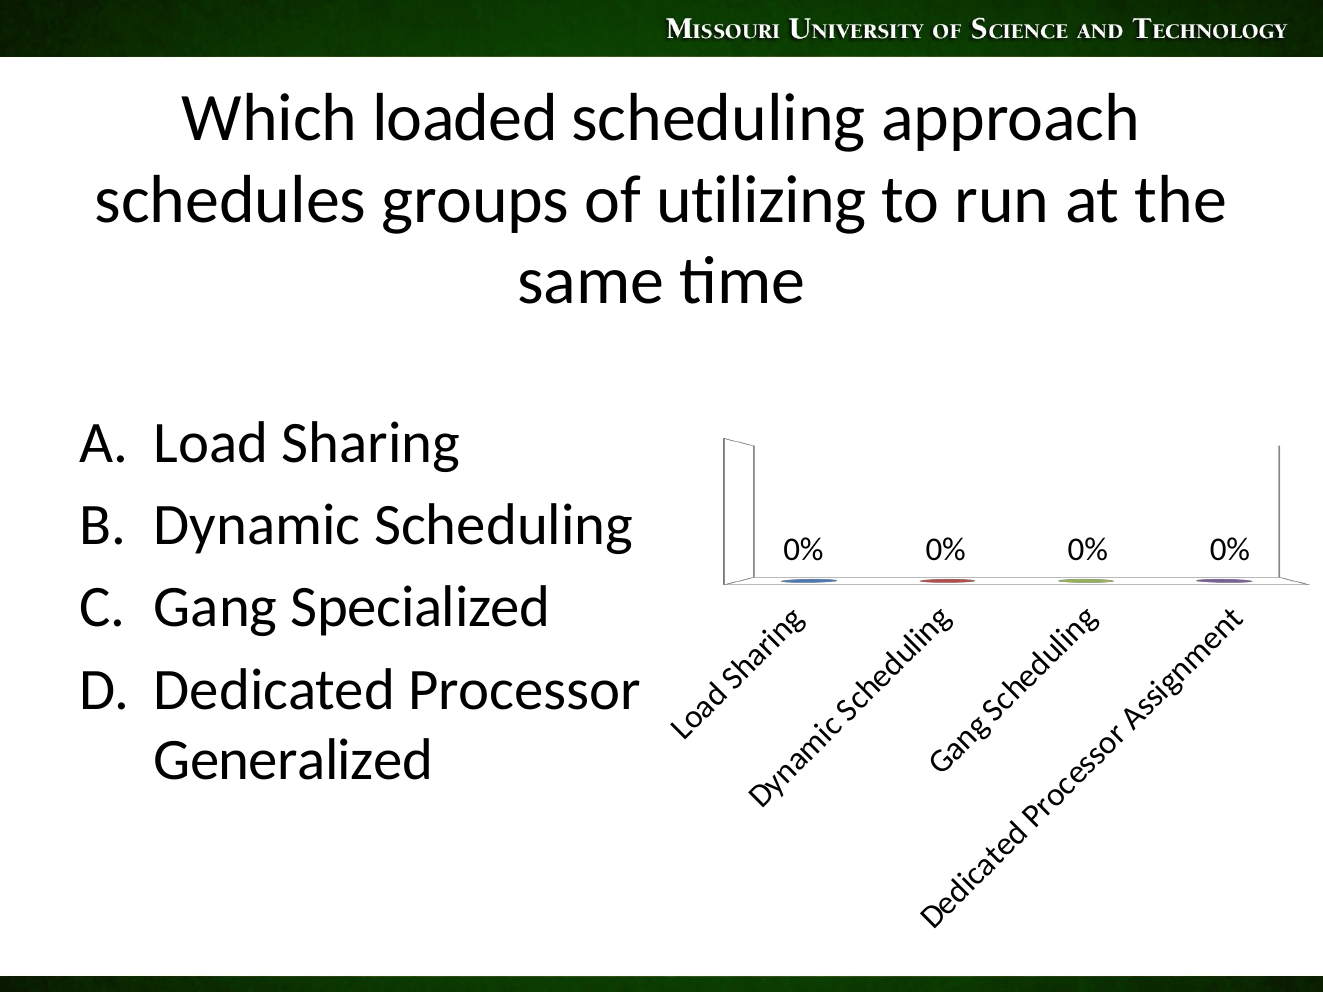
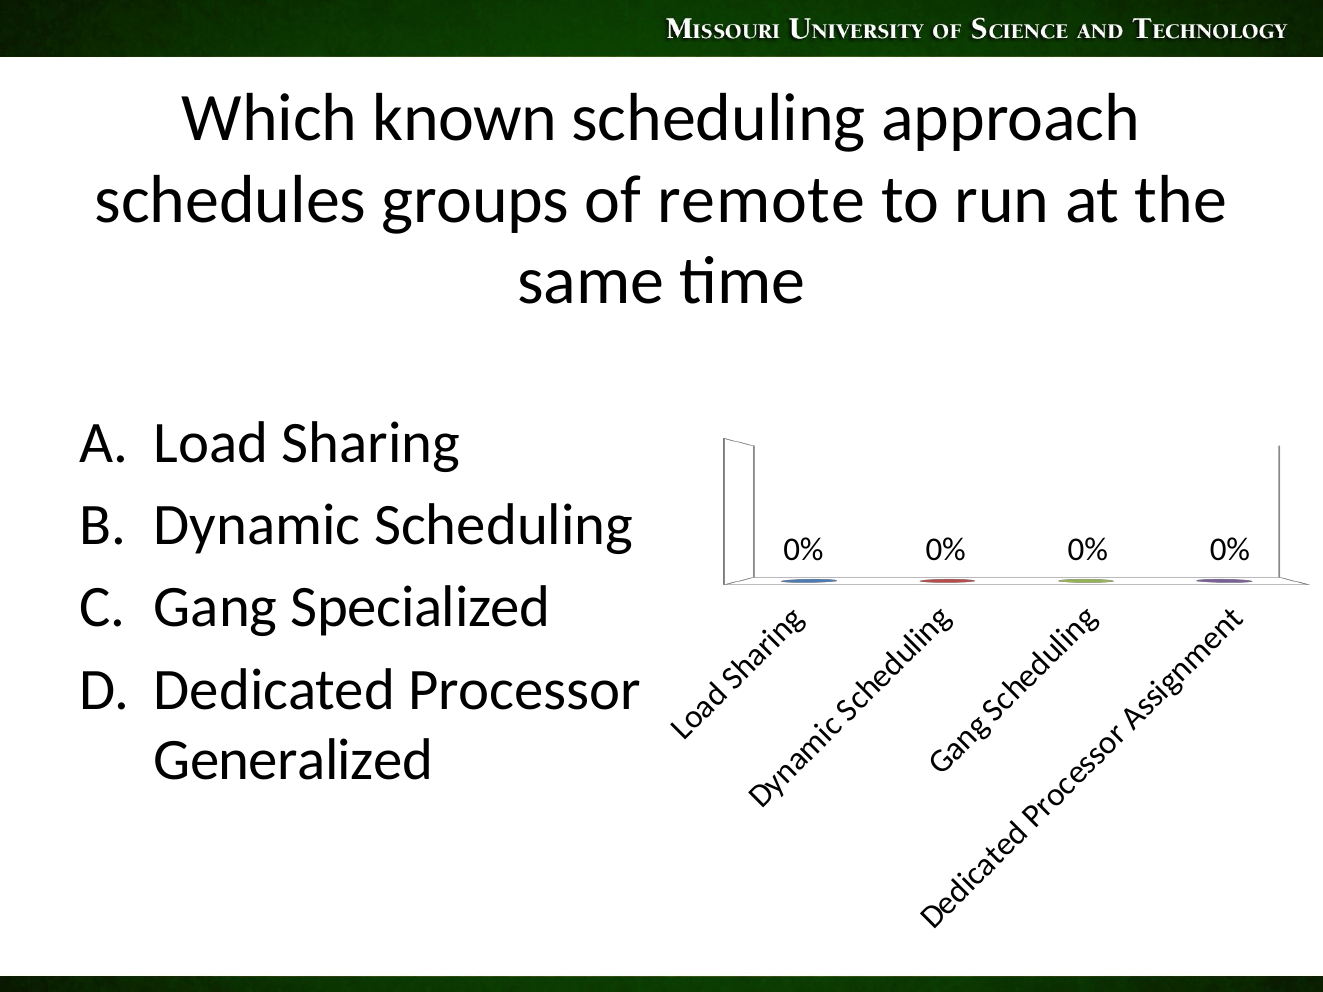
loaded: loaded -> known
utilizing: utilizing -> remote
